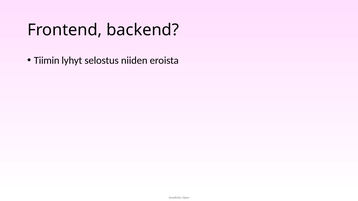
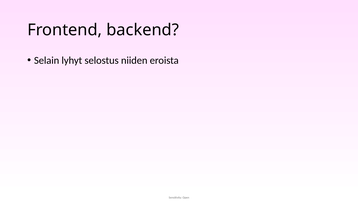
Tiimin: Tiimin -> Selain
